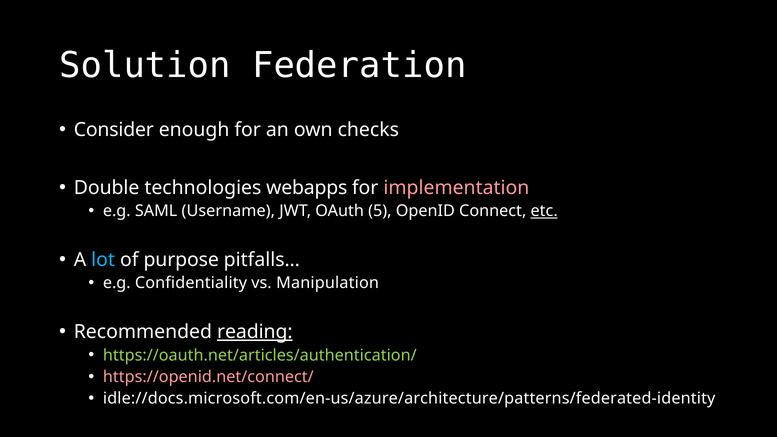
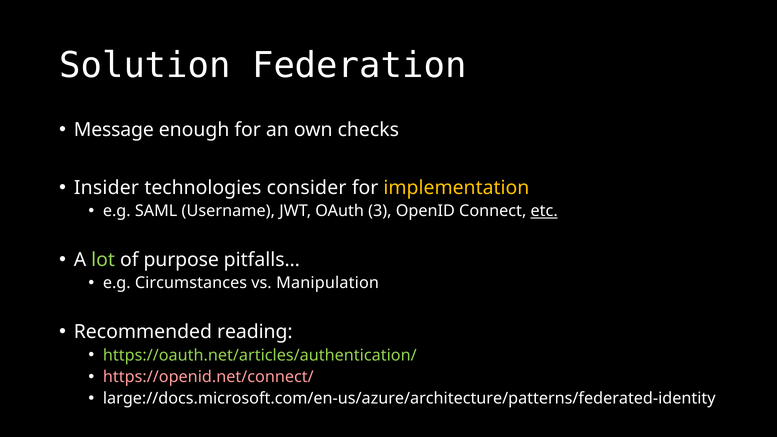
Consider: Consider -> Message
Double: Double -> Insider
webapps: webapps -> consider
implementation colour: pink -> yellow
5: 5 -> 3
lot colour: light blue -> light green
Confidentiality: Confidentiality -> Circumstances
reading underline: present -> none
idle://docs.microsoft.com/en-us/azure/architecture/patterns/federated-identity: idle://docs.microsoft.com/en-us/azure/architecture/patterns/federated-identity -> large://docs.microsoft.com/en-us/azure/architecture/patterns/federated-identity
